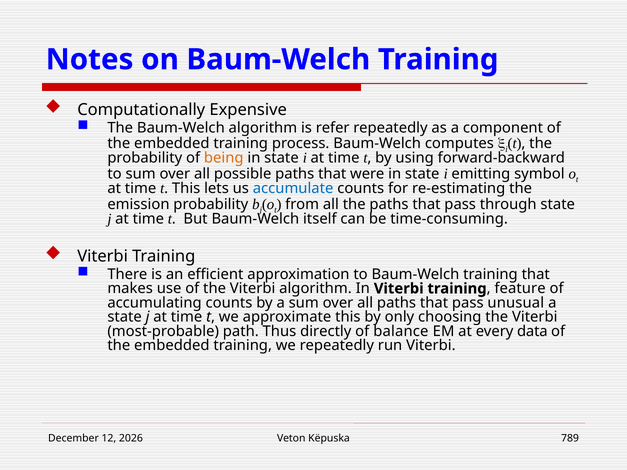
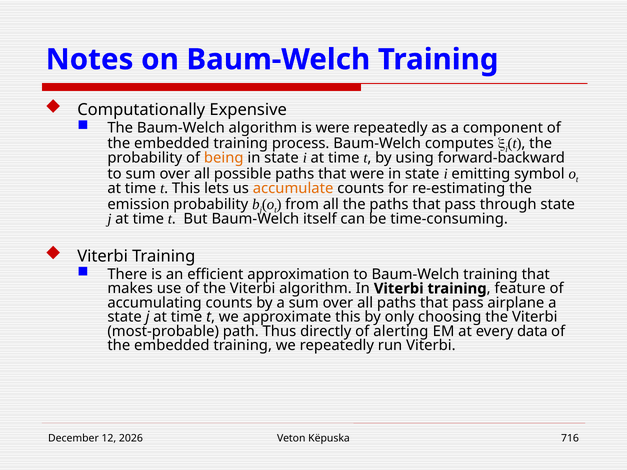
is refer: refer -> were
accumulate colour: blue -> orange
unusual: unusual -> airplane
balance: balance -> alerting
789: 789 -> 716
